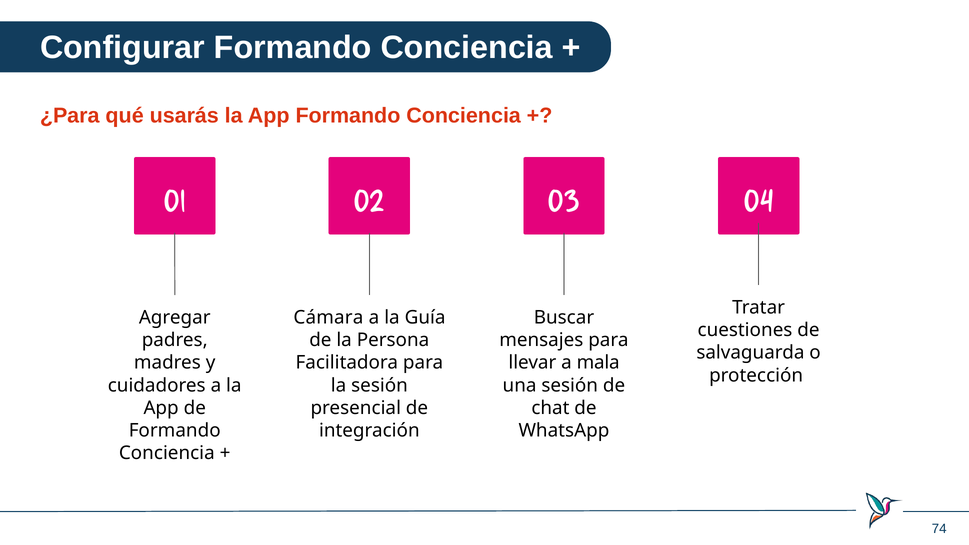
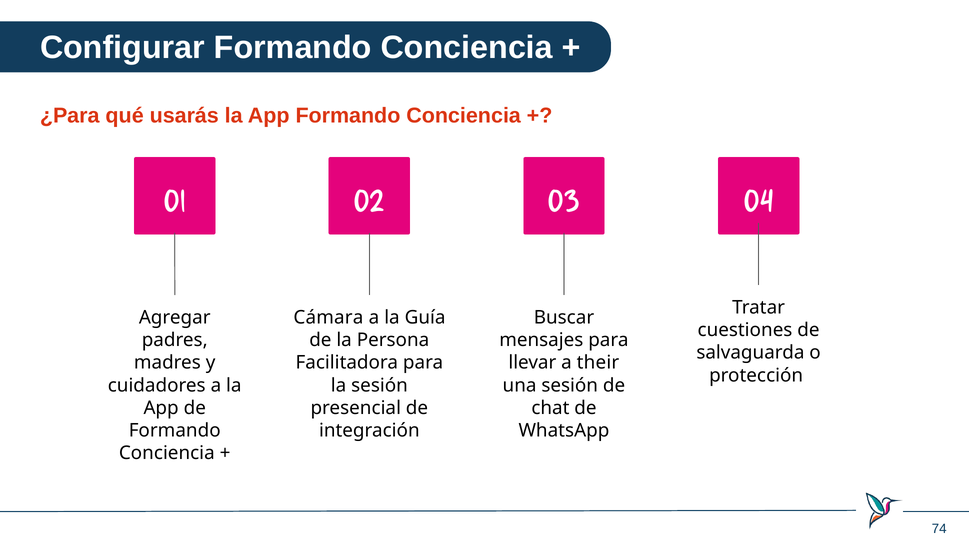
mala: mala -> their
